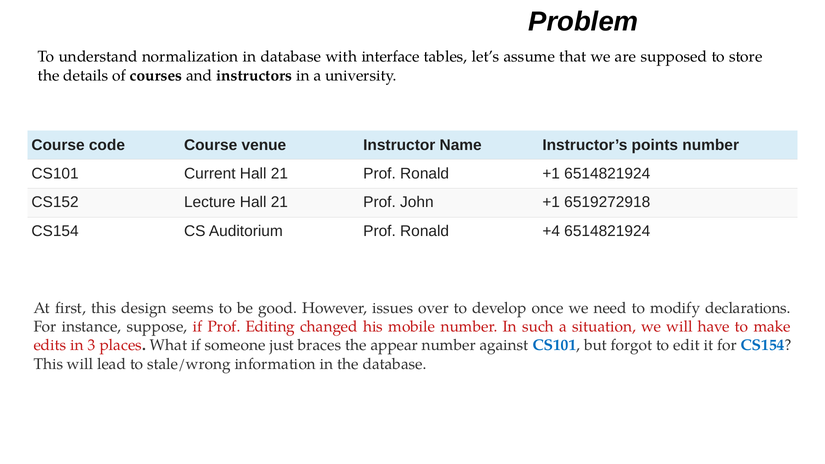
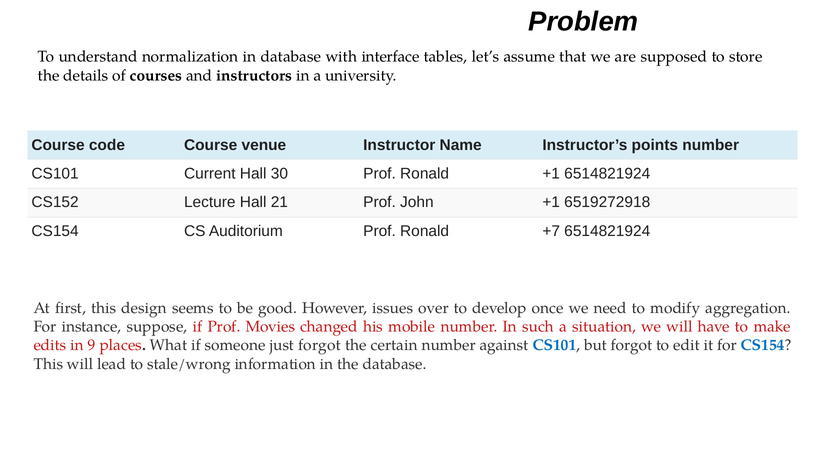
21 at (279, 173): 21 -> 30
+4: +4 -> +7
declarations: declarations -> aggregation
Editing: Editing -> Movies
3: 3 -> 9
just braces: braces -> forgot
appear: appear -> certain
